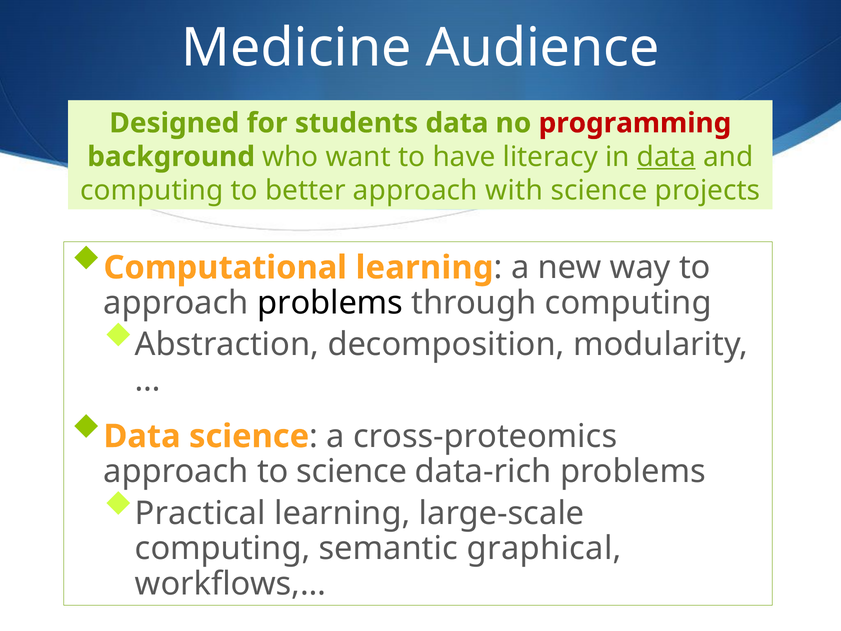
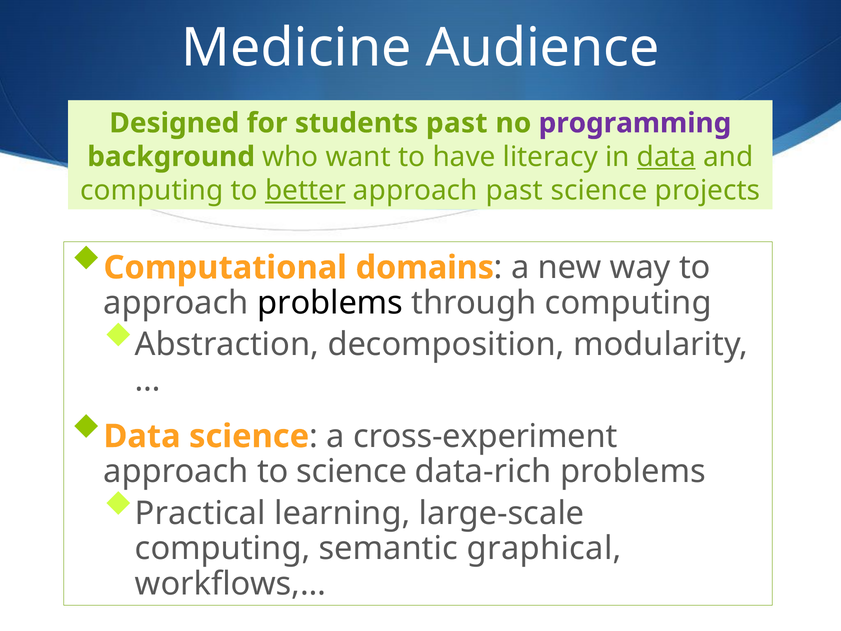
students data: data -> past
programming colour: red -> purple
better underline: none -> present
approach with: with -> past
Computational learning: learning -> domains
cross-proteomics: cross-proteomics -> cross-experiment
